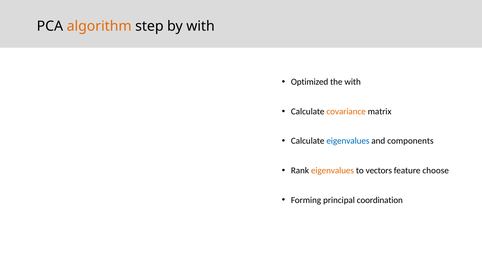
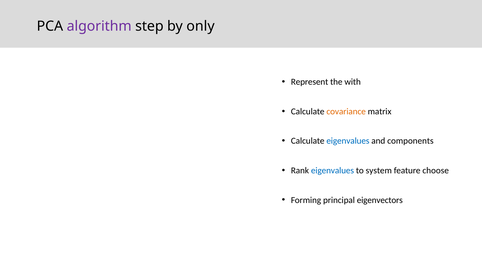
algorithm colour: orange -> purple
by with: with -> only
Optimized: Optimized -> Represent
eigenvalues at (333, 171) colour: orange -> blue
vectors: vectors -> system
coordination: coordination -> eigenvectors
